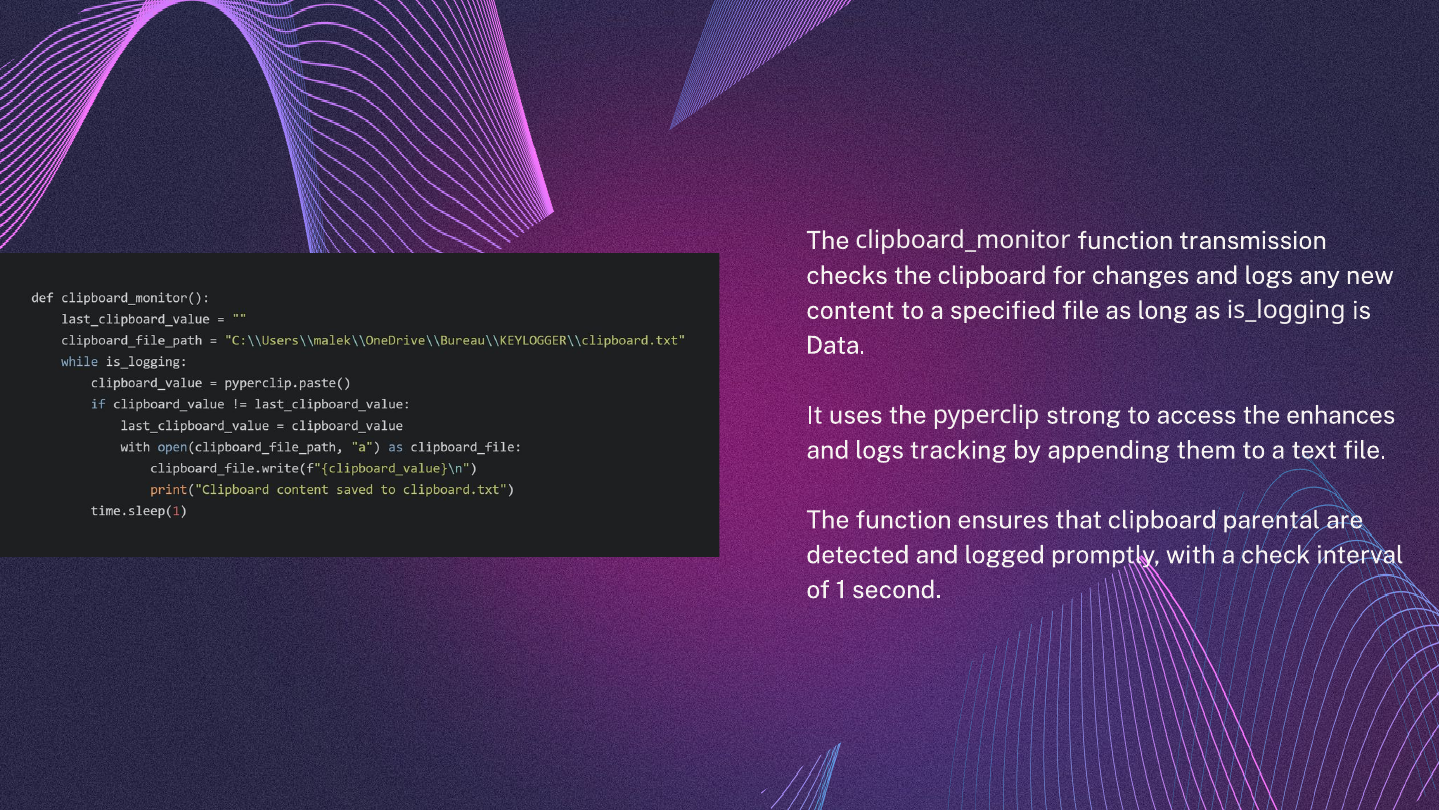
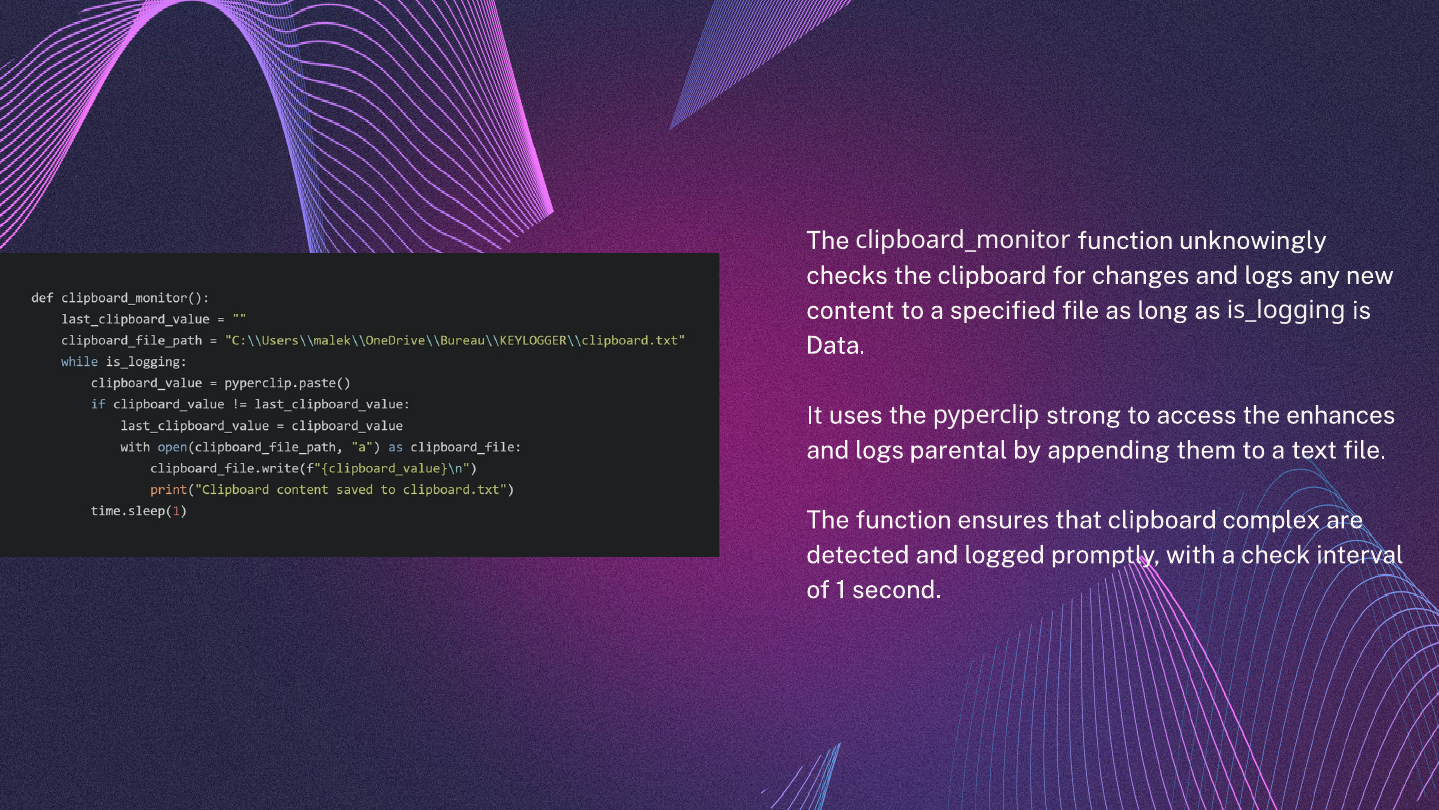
transmission: transmission -> unknowingly
tracking: tracking -> parental
parental: parental -> complex
